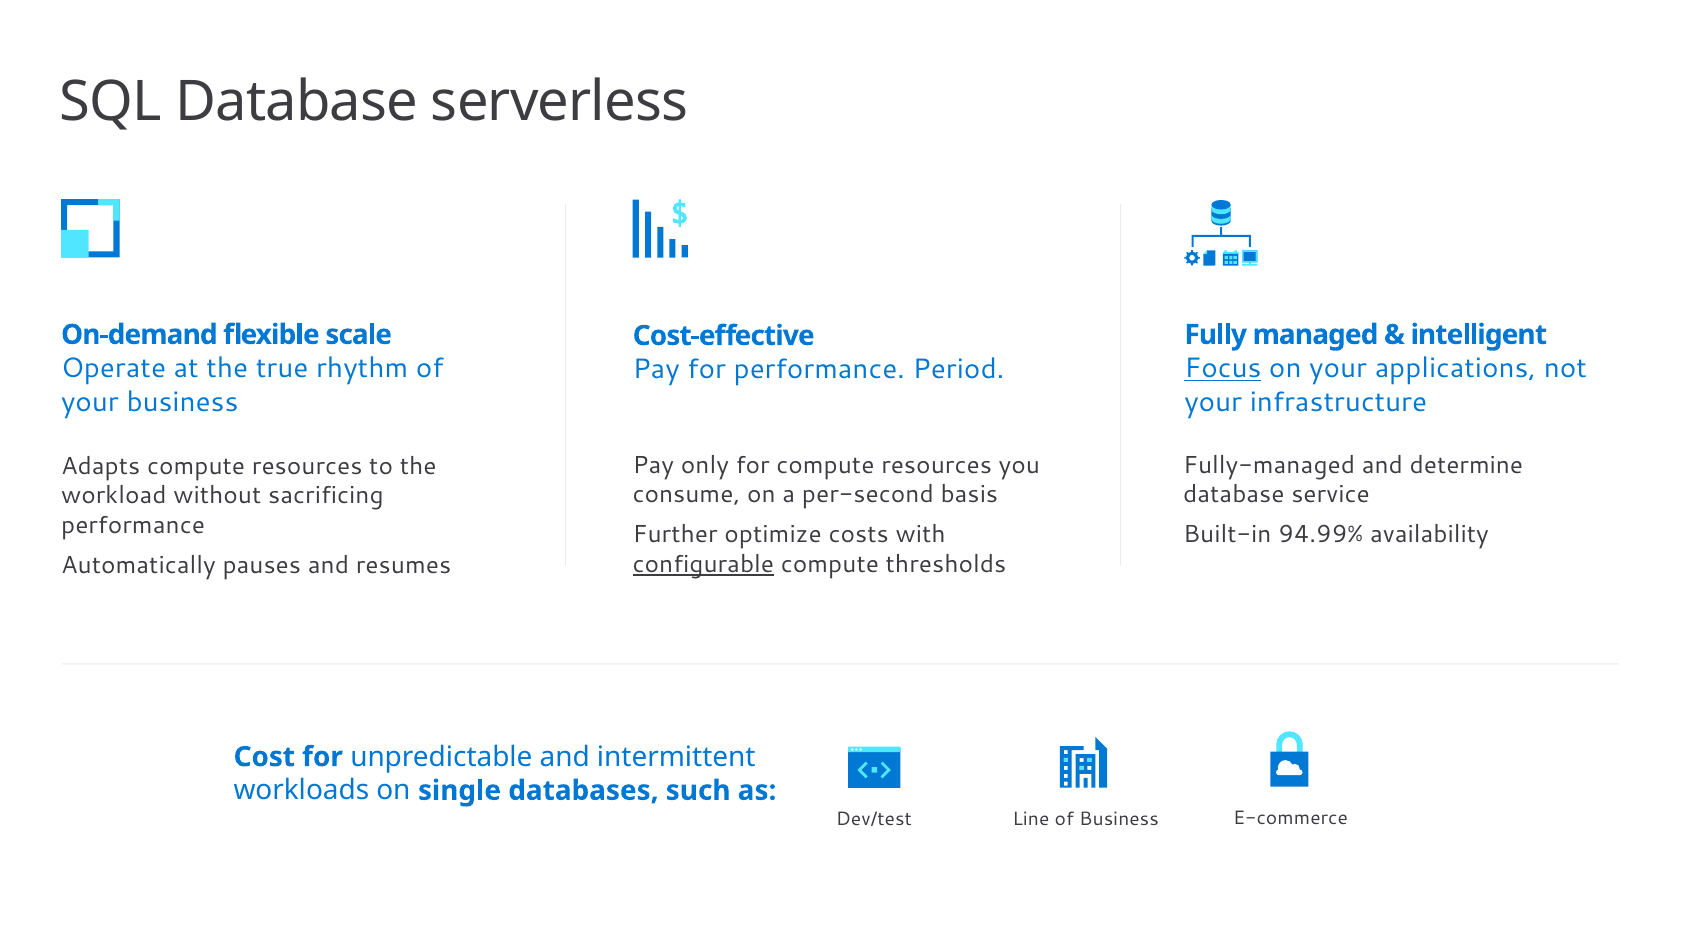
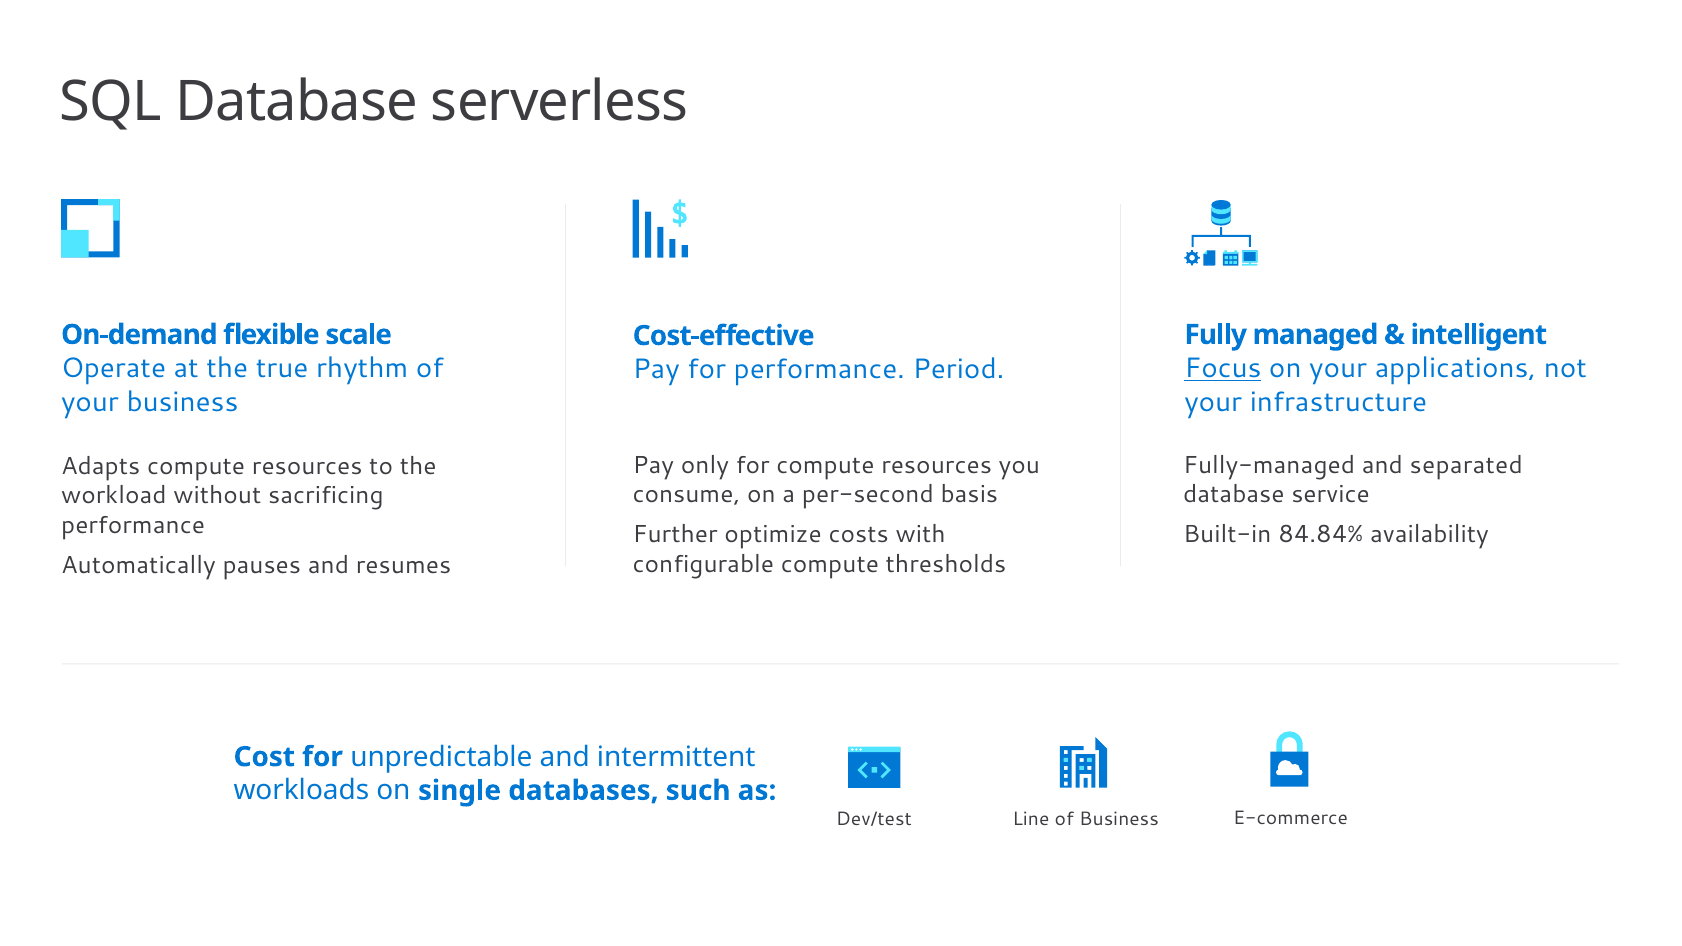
determine: determine -> separated
94.99%: 94.99% -> 84.84%
configurable underline: present -> none
